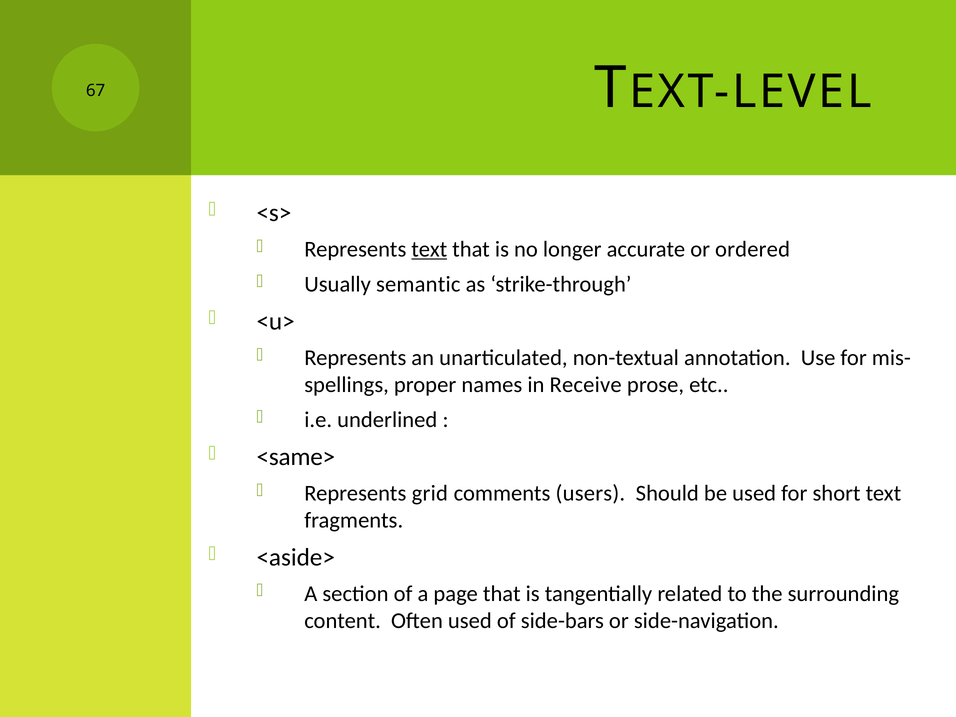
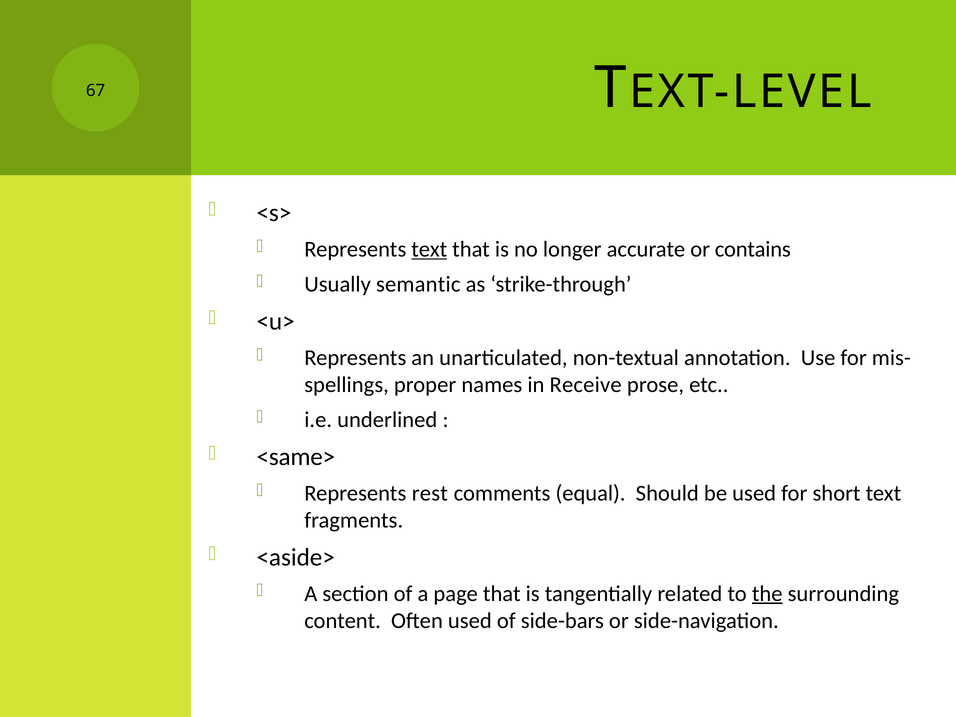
ordered: ordered -> contains
grid: grid -> rest
users: users -> equal
the underline: none -> present
